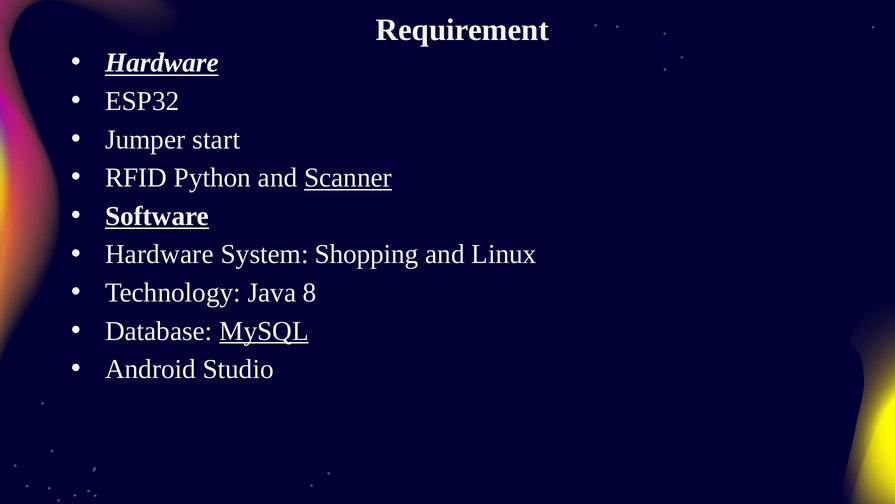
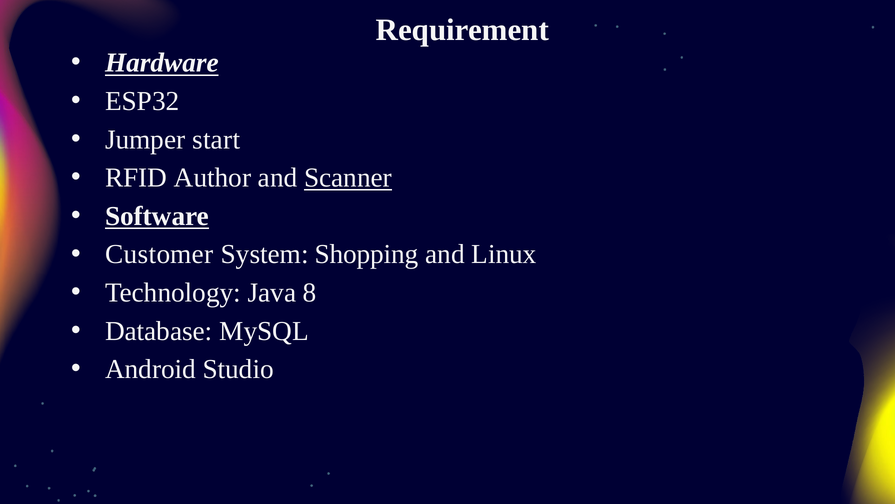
Python: Python -> Author
Hardware at (159, 254): Hardware -> Customer
MySQL underline: present -> none
